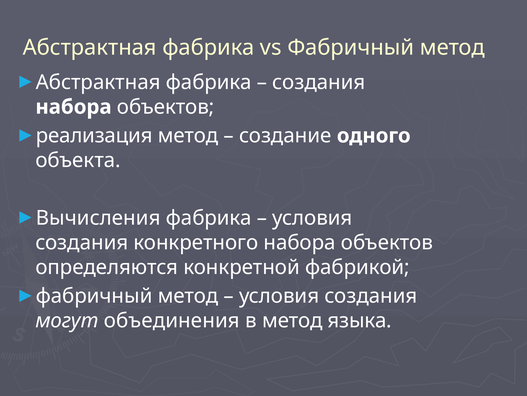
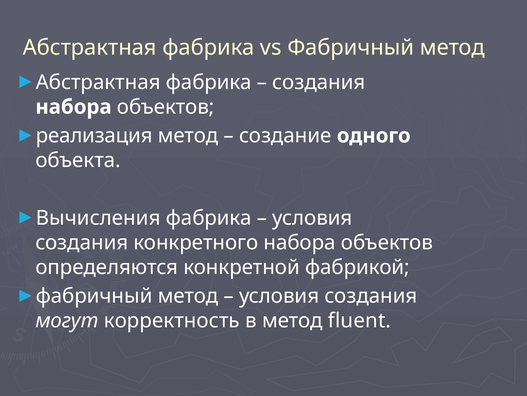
объединения: объединения -> корректность
языка: языка -> fluent
